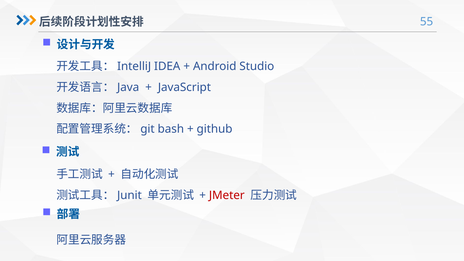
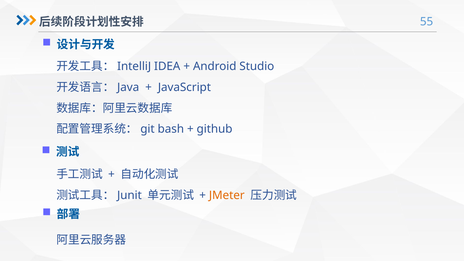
JMeter colour: red -> orange
